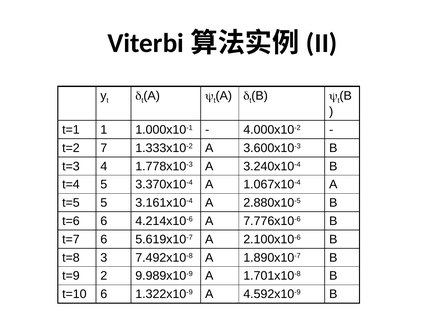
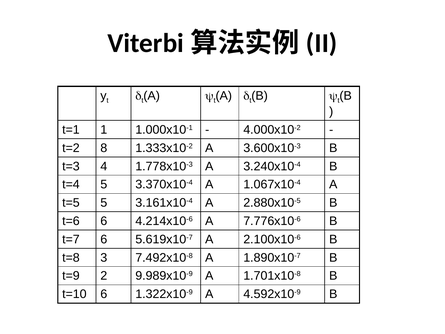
7: 7 -> 8
